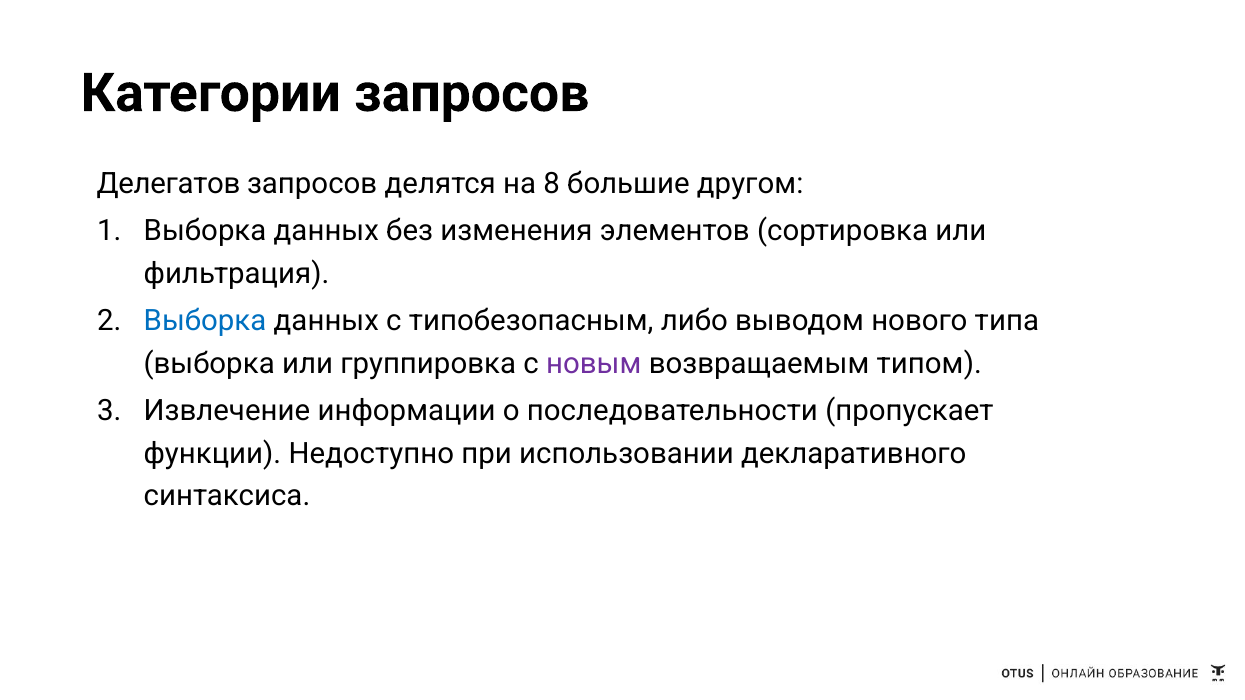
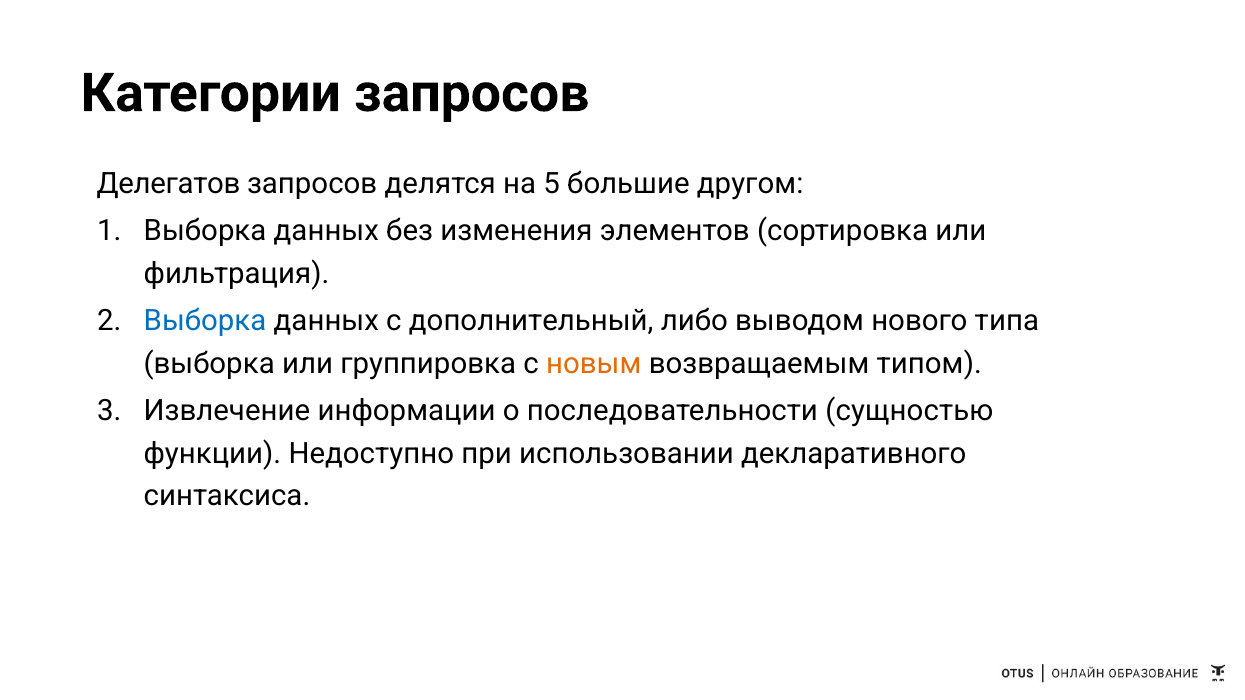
8: 8 -> 5
типобезопасным: типобезопасным -> дополнительный
новым colour: purple -> orange
пропускает: пропускает -> сущностью
